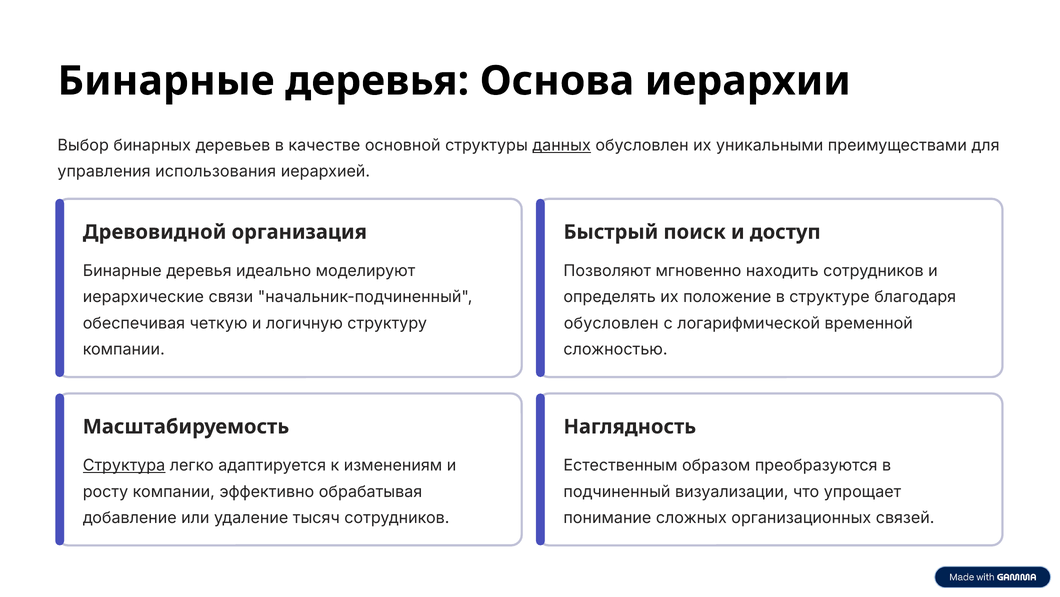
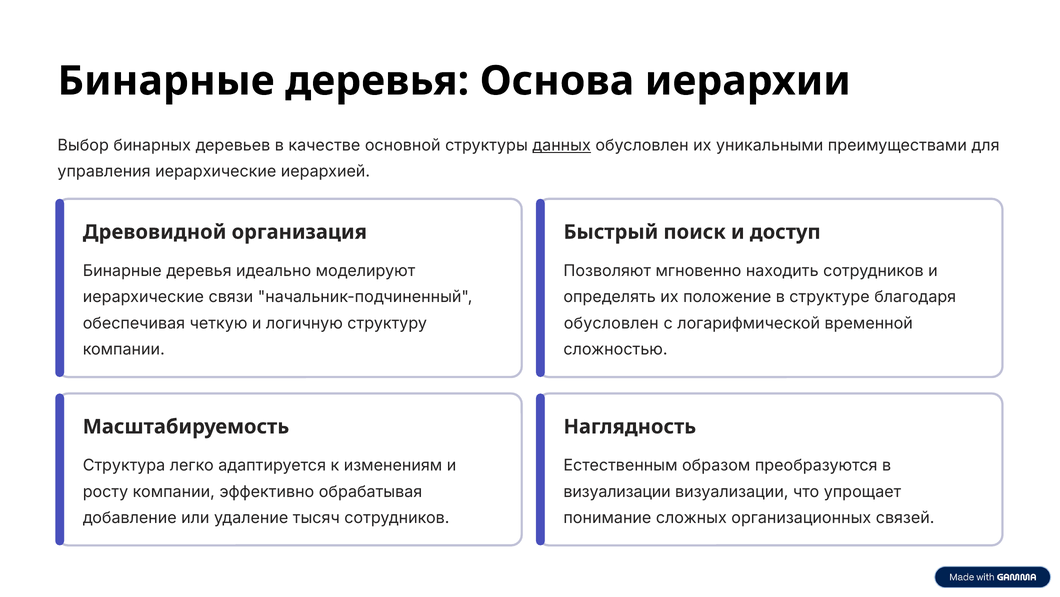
управления использования: использования -> иерархические
Структура underline: present -> none
подчиненный at (617, 491): подчиненный -> визуализации
